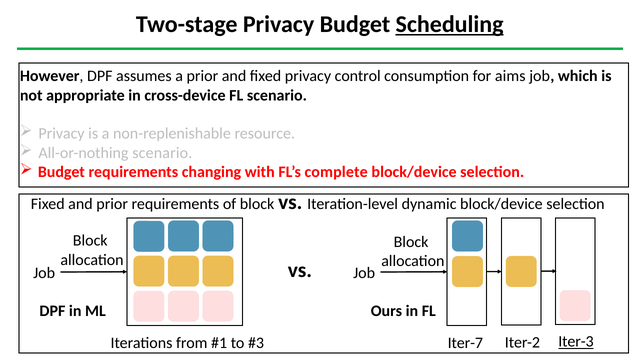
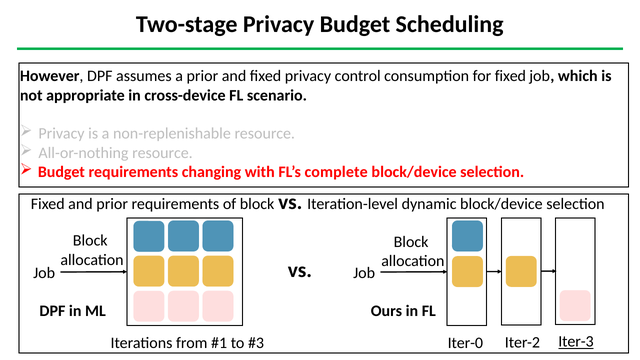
Scheduling underline: present -> none
for aims: aims -> fixed
All-or-nothing scenario: scenario -> resource
Iter-7: Iter-7 -> Iter-0
